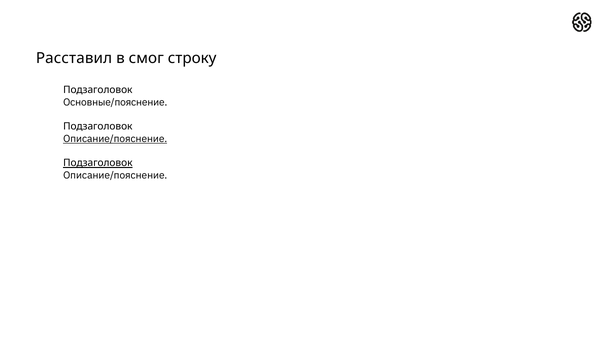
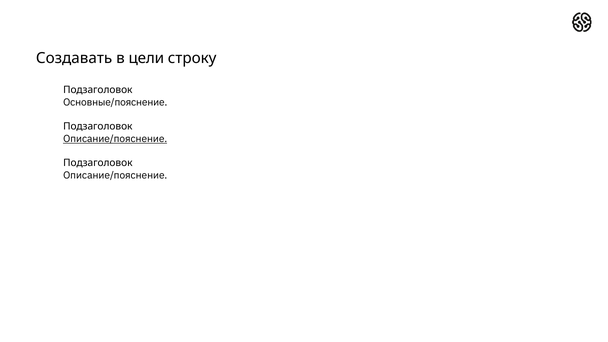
Расставил: Расставил -> Создавать
смог: смог -> цели
Подзаголовок at (98, 163) underline: present -> none
